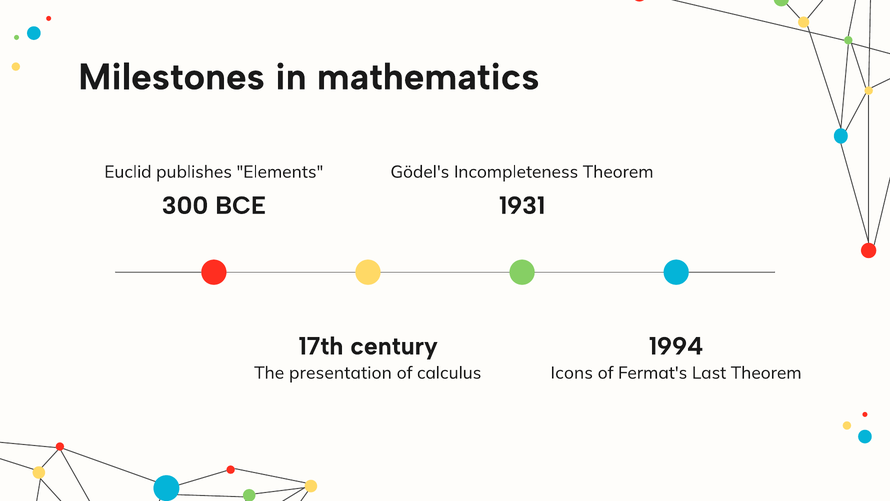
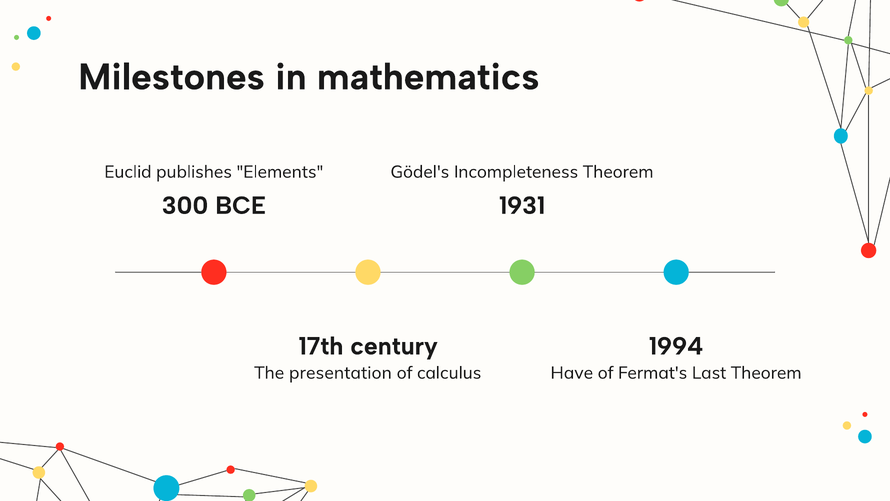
Icons: Icons -> Have
